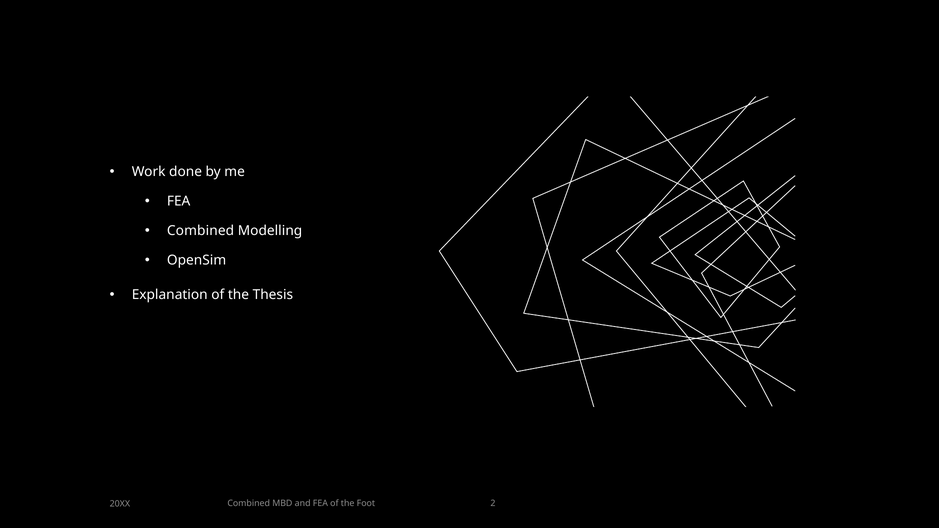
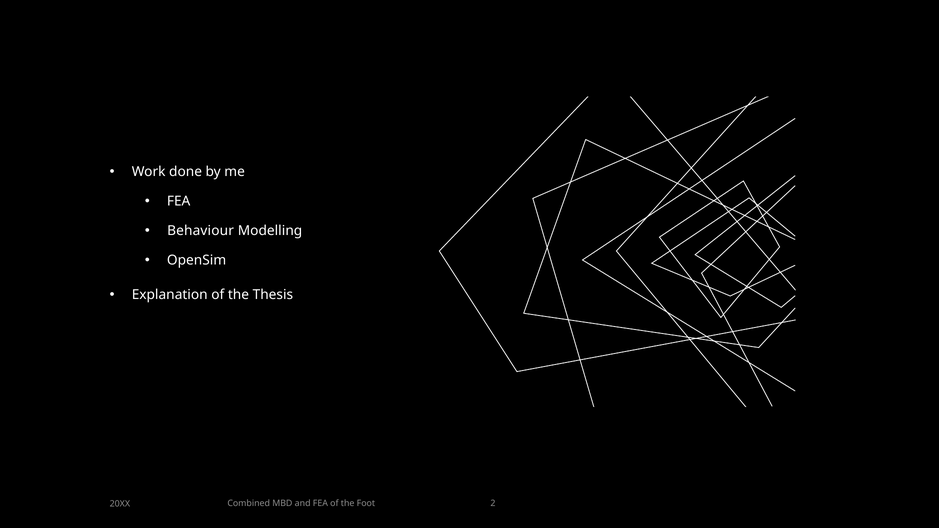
Combined at (201, 231): Combined -> Behaviour
